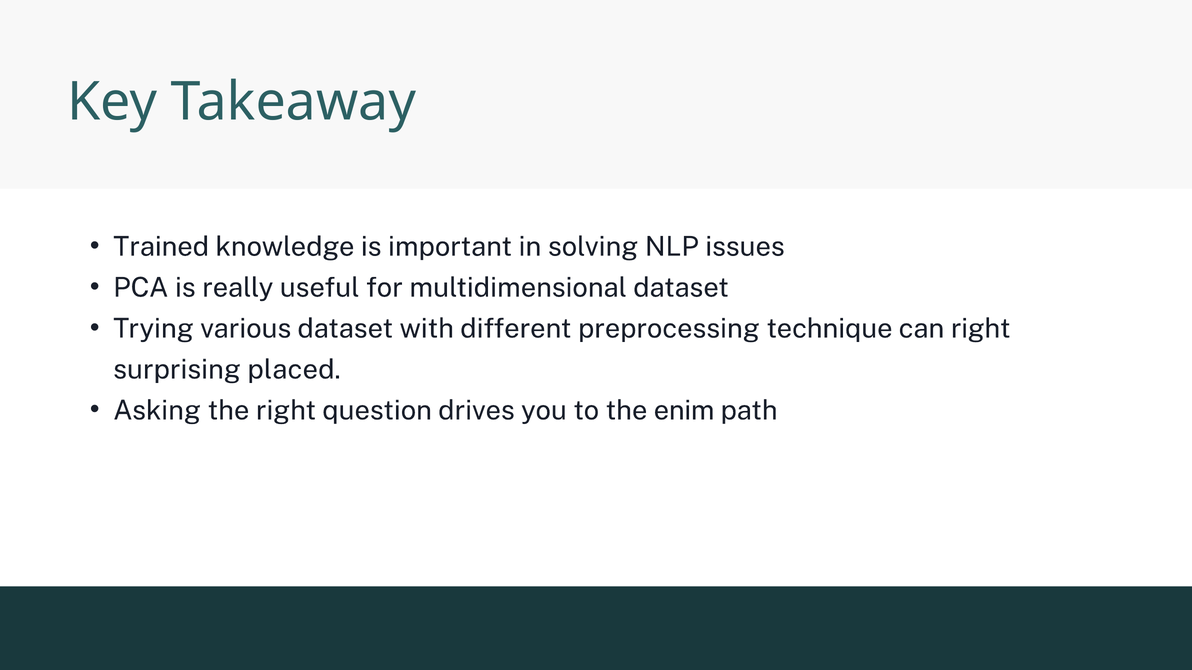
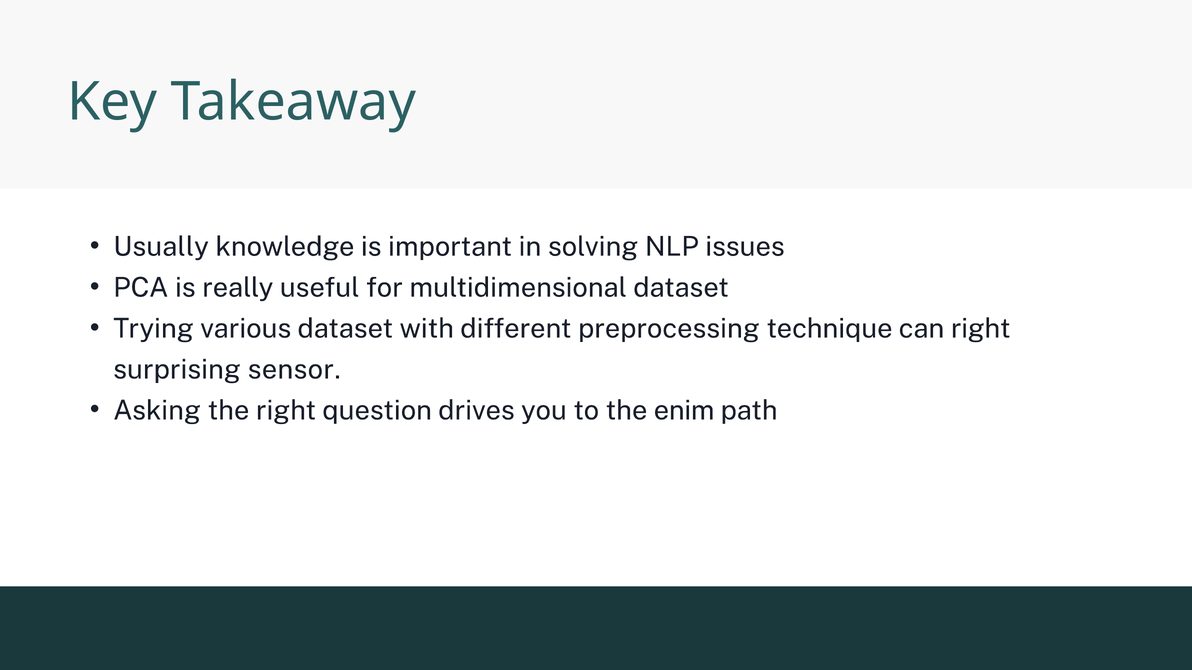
Trained: Trained -> Usually
placed: placed -> sensor
